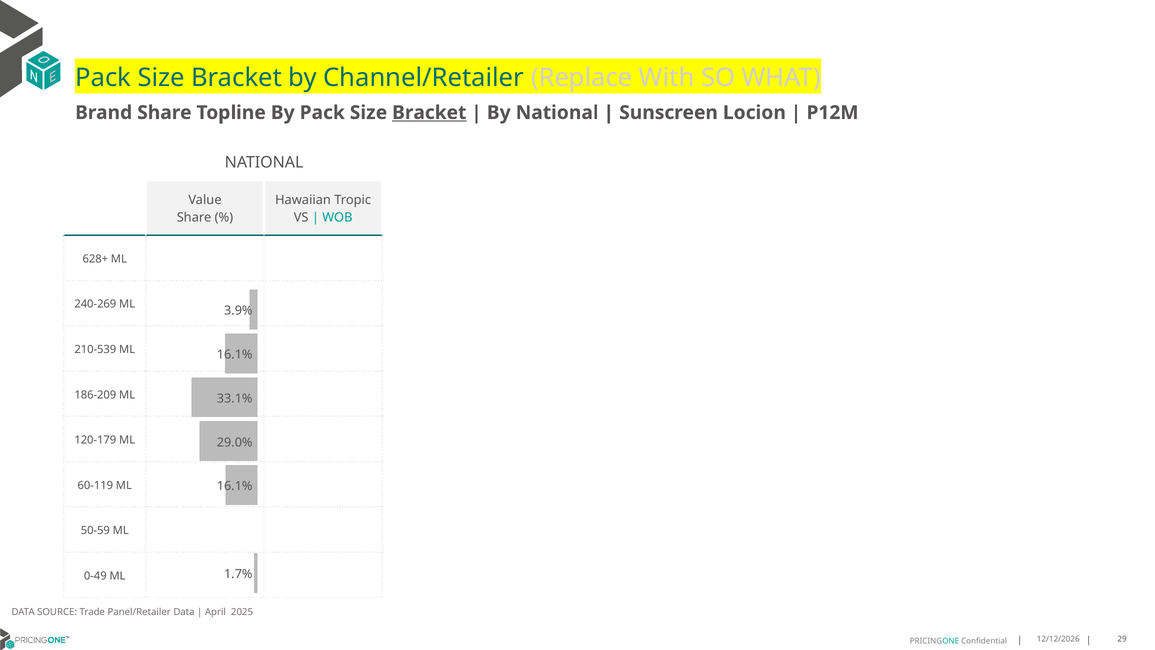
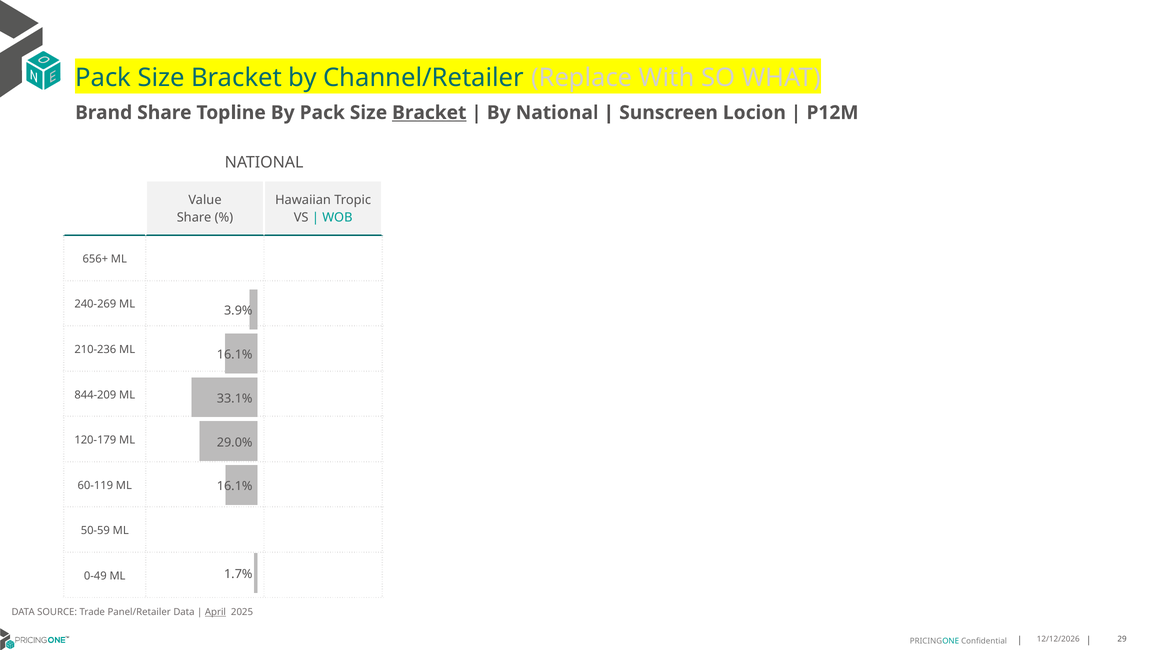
628+: 628+ -> 656+
210-539: 210-539 -> 210-236
186-209: 186-209 -> 844-209
April underline: none -> present
